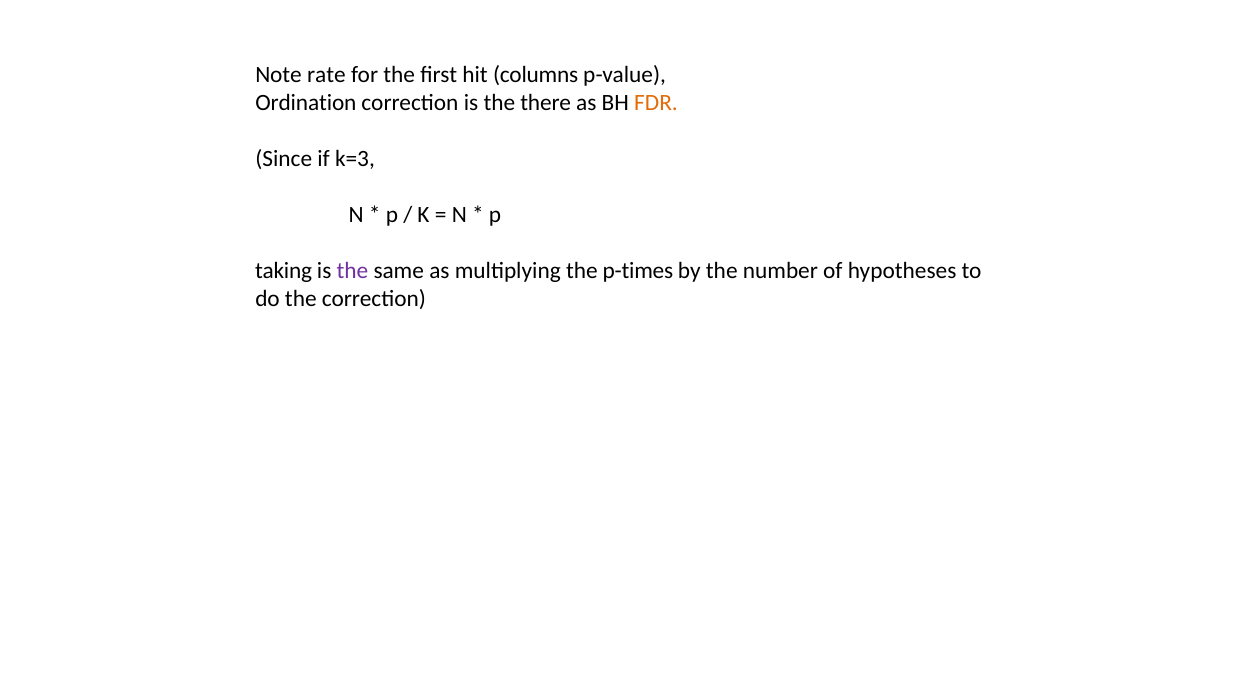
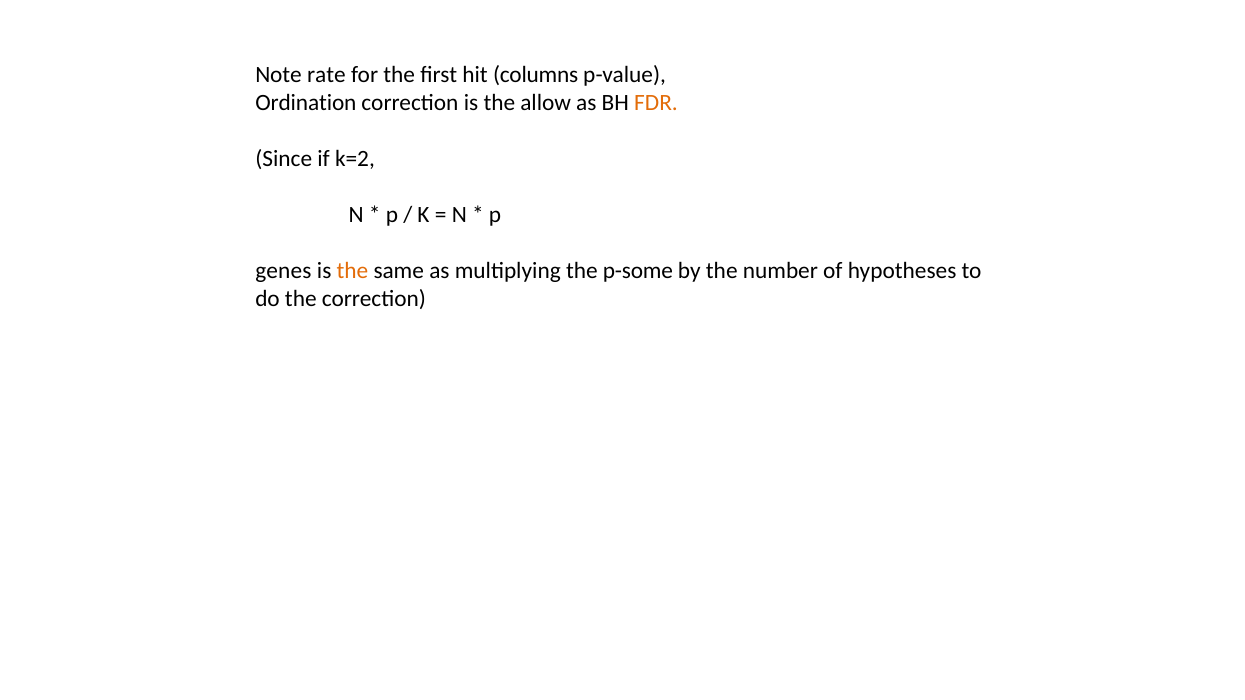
there: there -> allow
k=3: k=3 -> k=2
taking: taking -> genes
the at (352, 271) colour: purple -> orange
p-times: p-times -> p-some
